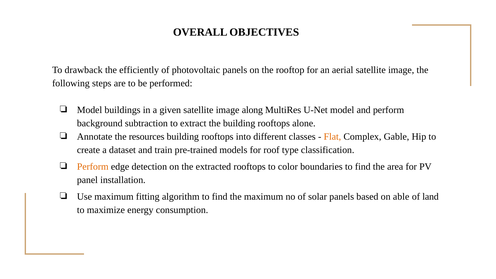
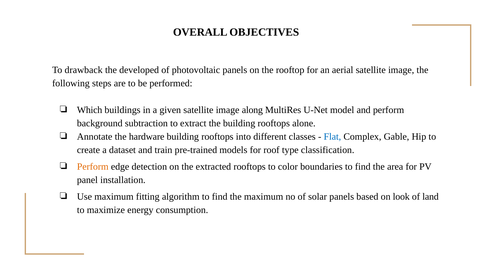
efficiently: efficiently -> developed
Model at (90, 110): Model -> Which
resources: resources -> hardware
Flat colour: orange -> blue
able: able -> look
